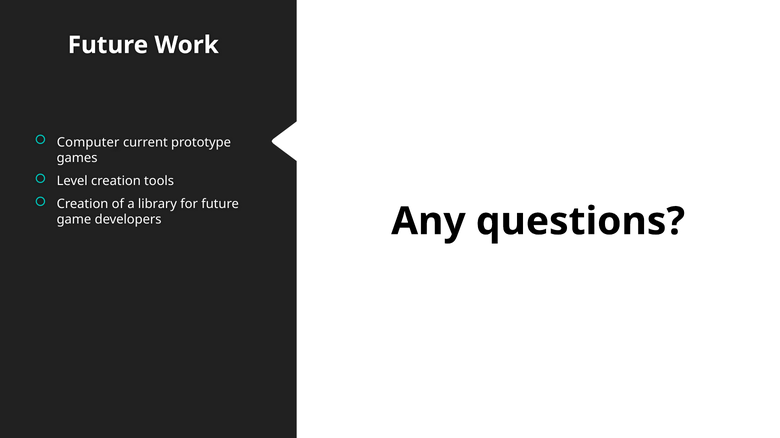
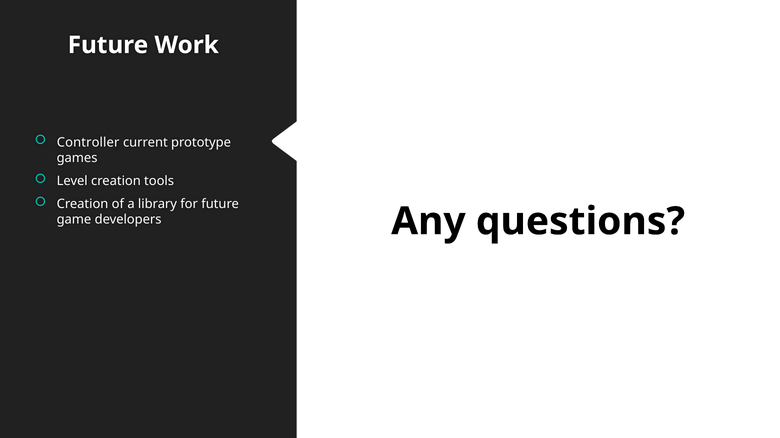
Computer: Computer -> Controller
